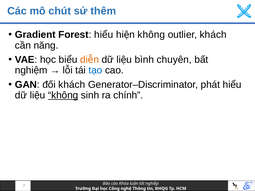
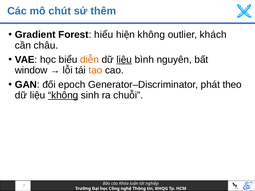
năng: năng -> châu
liệu at (124, 60) underline: none -> present
chuyên: chuyên -> nguyên
nghiệm: nghiệm -> window
tạo colour: blue -> orange
đối khách: khách -> epoch
phát hiểu: hiểu -> theo
chính: chính -> chuỗi
